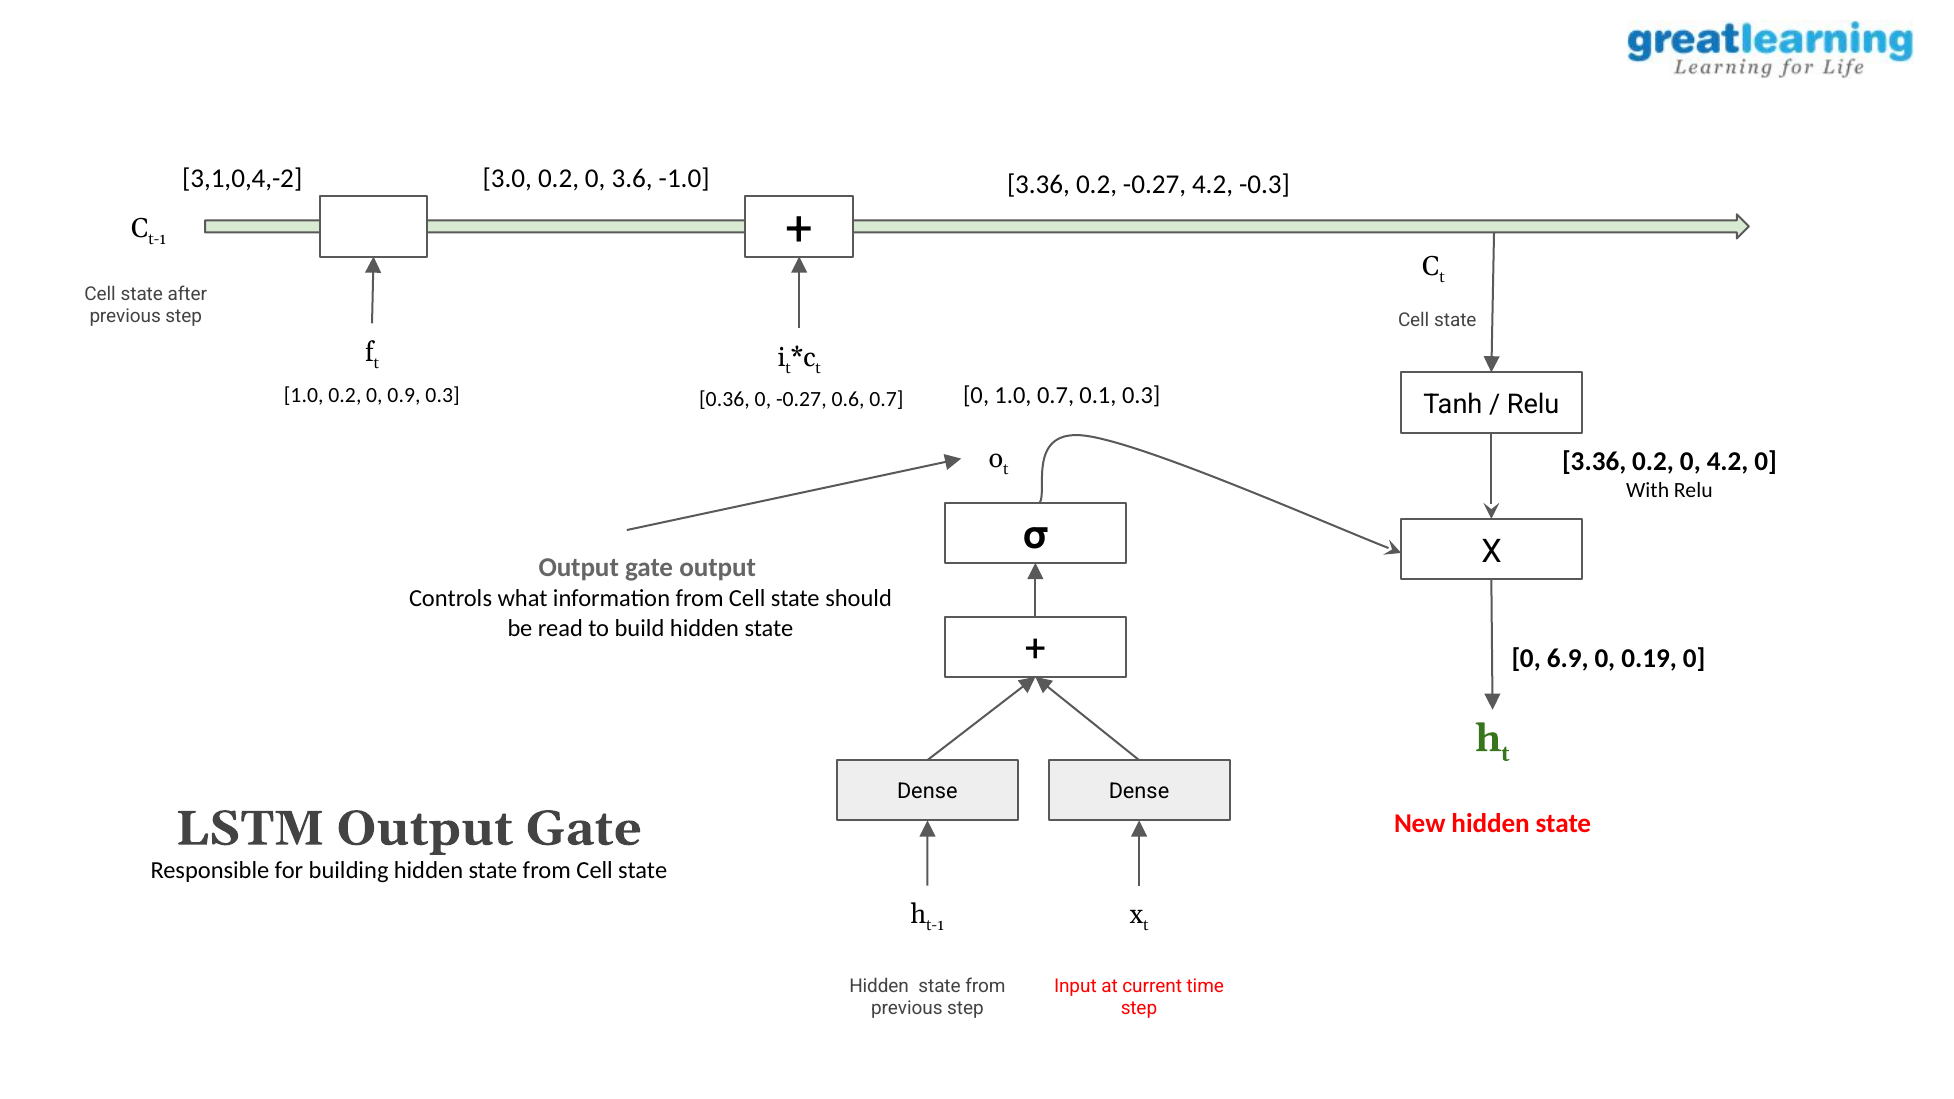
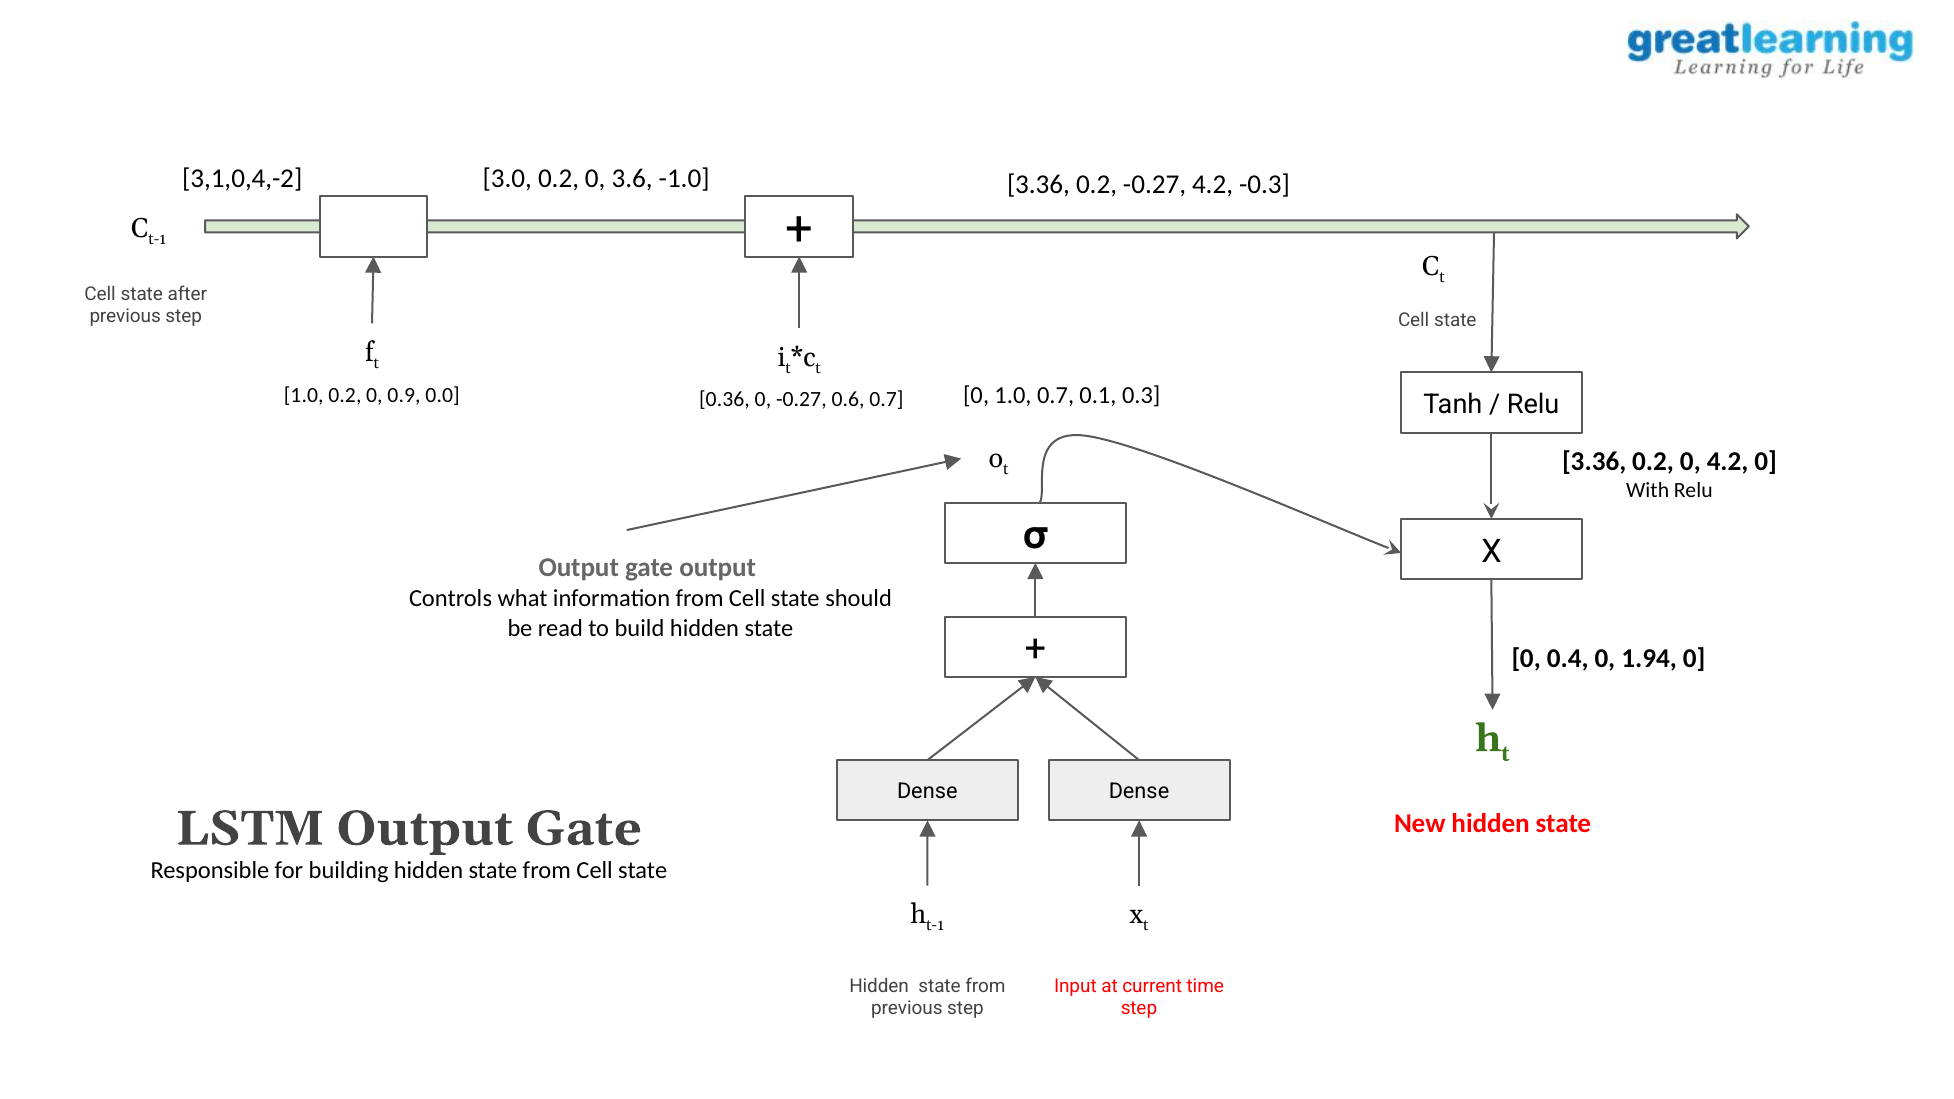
0.9 0.3: 0.3 -> 0.0
6.9: 6.9 -> 0.4
0.19: 0.19 -> 1.94
